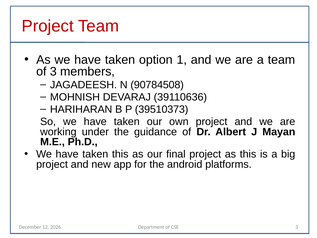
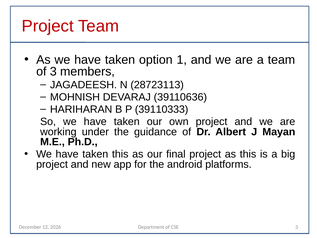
90784508: 90784508 -> 28723113
39510373: 39510373 -> 39110333
